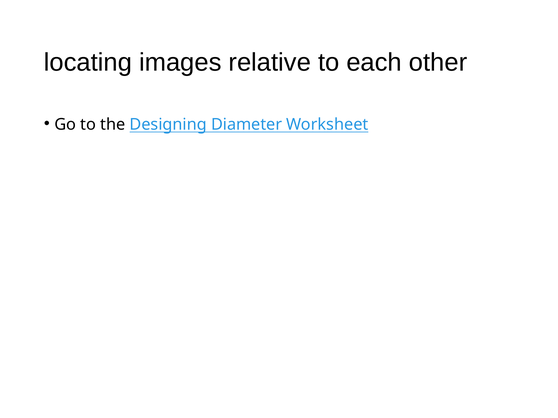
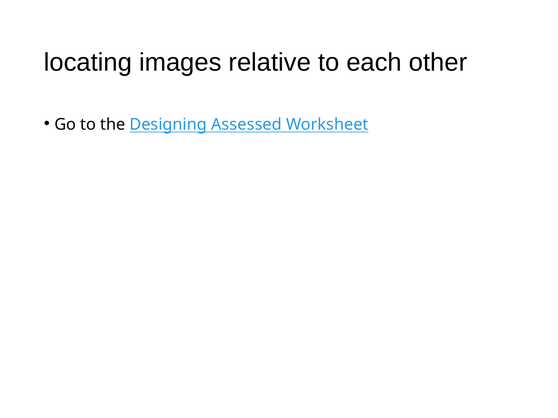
Diameter: Diameter -> Assessed
